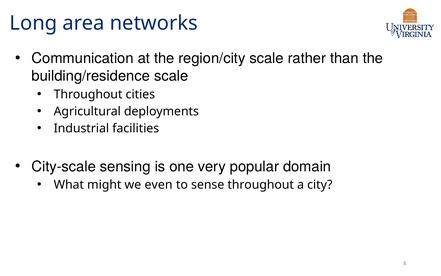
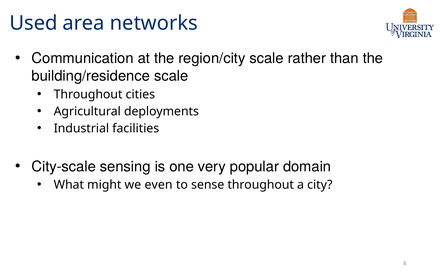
Long: Long -> Used
